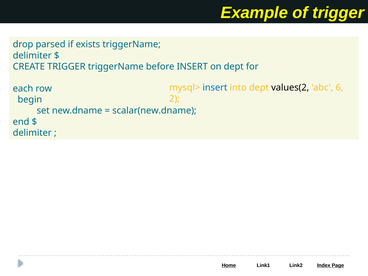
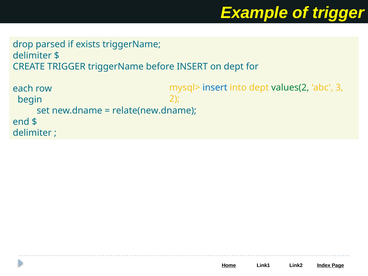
values(2 colour: black -> green
6: 6 -> 3
scalar(new.dname: scalar(new.dname -> relate(new.dname
